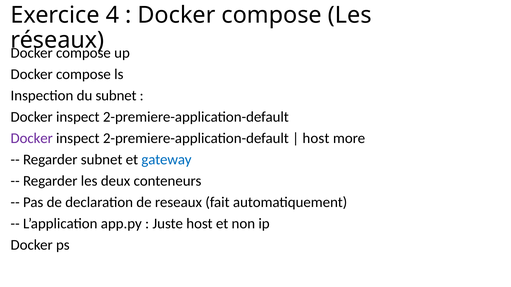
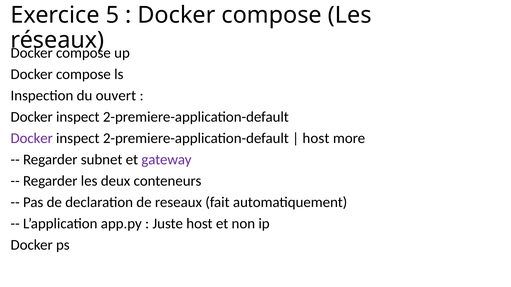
4: 4 -> 5
du subnet: subnet -> ouvert
gateway colour: blue -> purple
